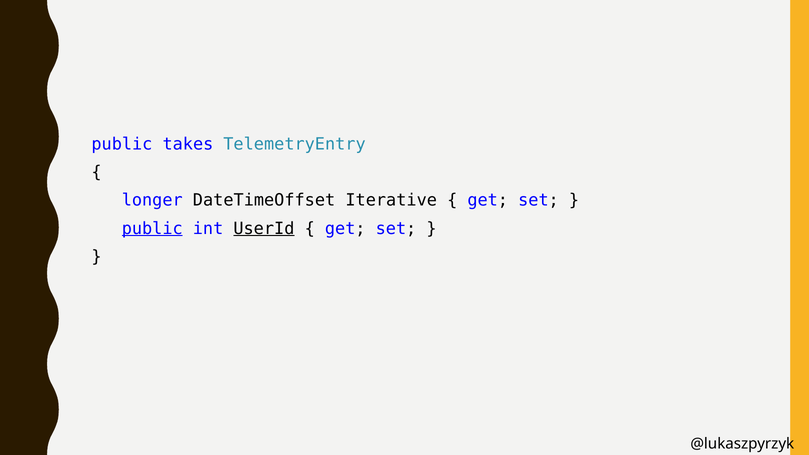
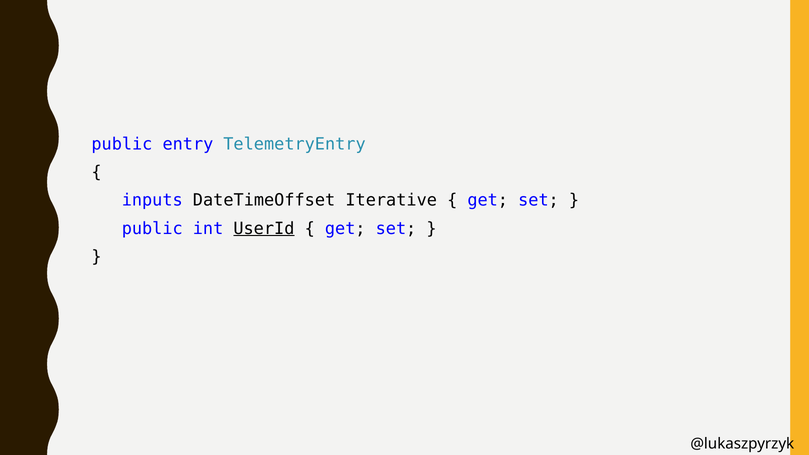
takes: takes -> entry
longer: longer -> inputs
public at (152, 229) underline: present -> none
